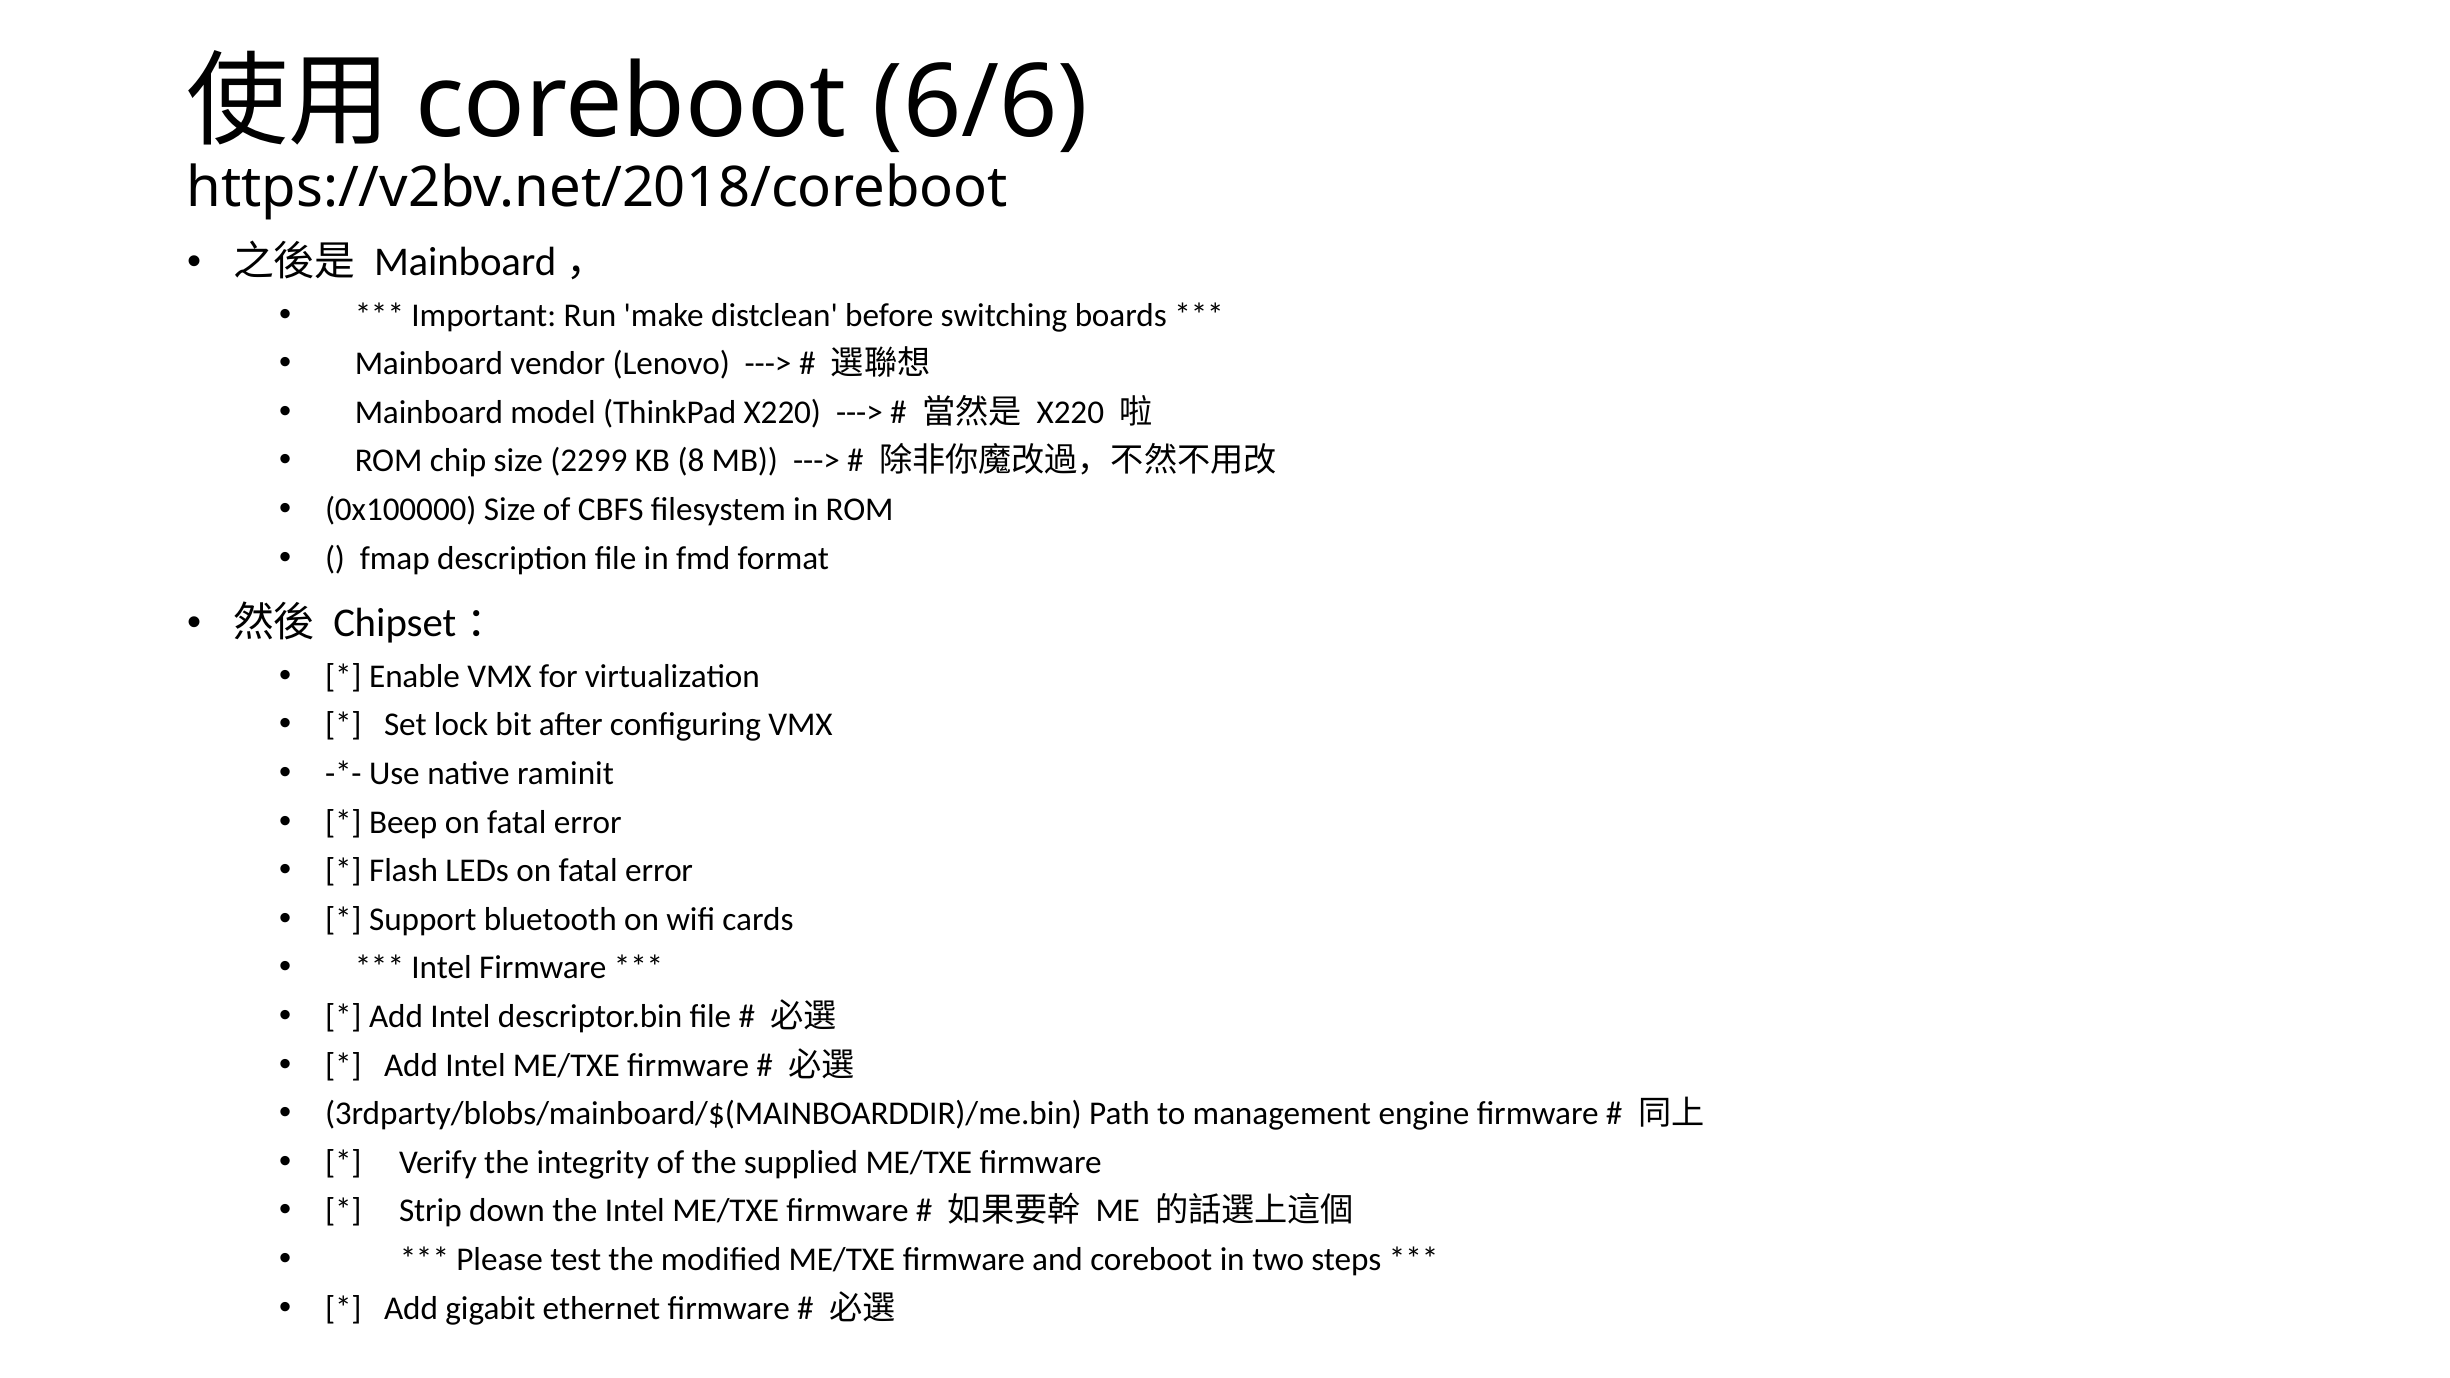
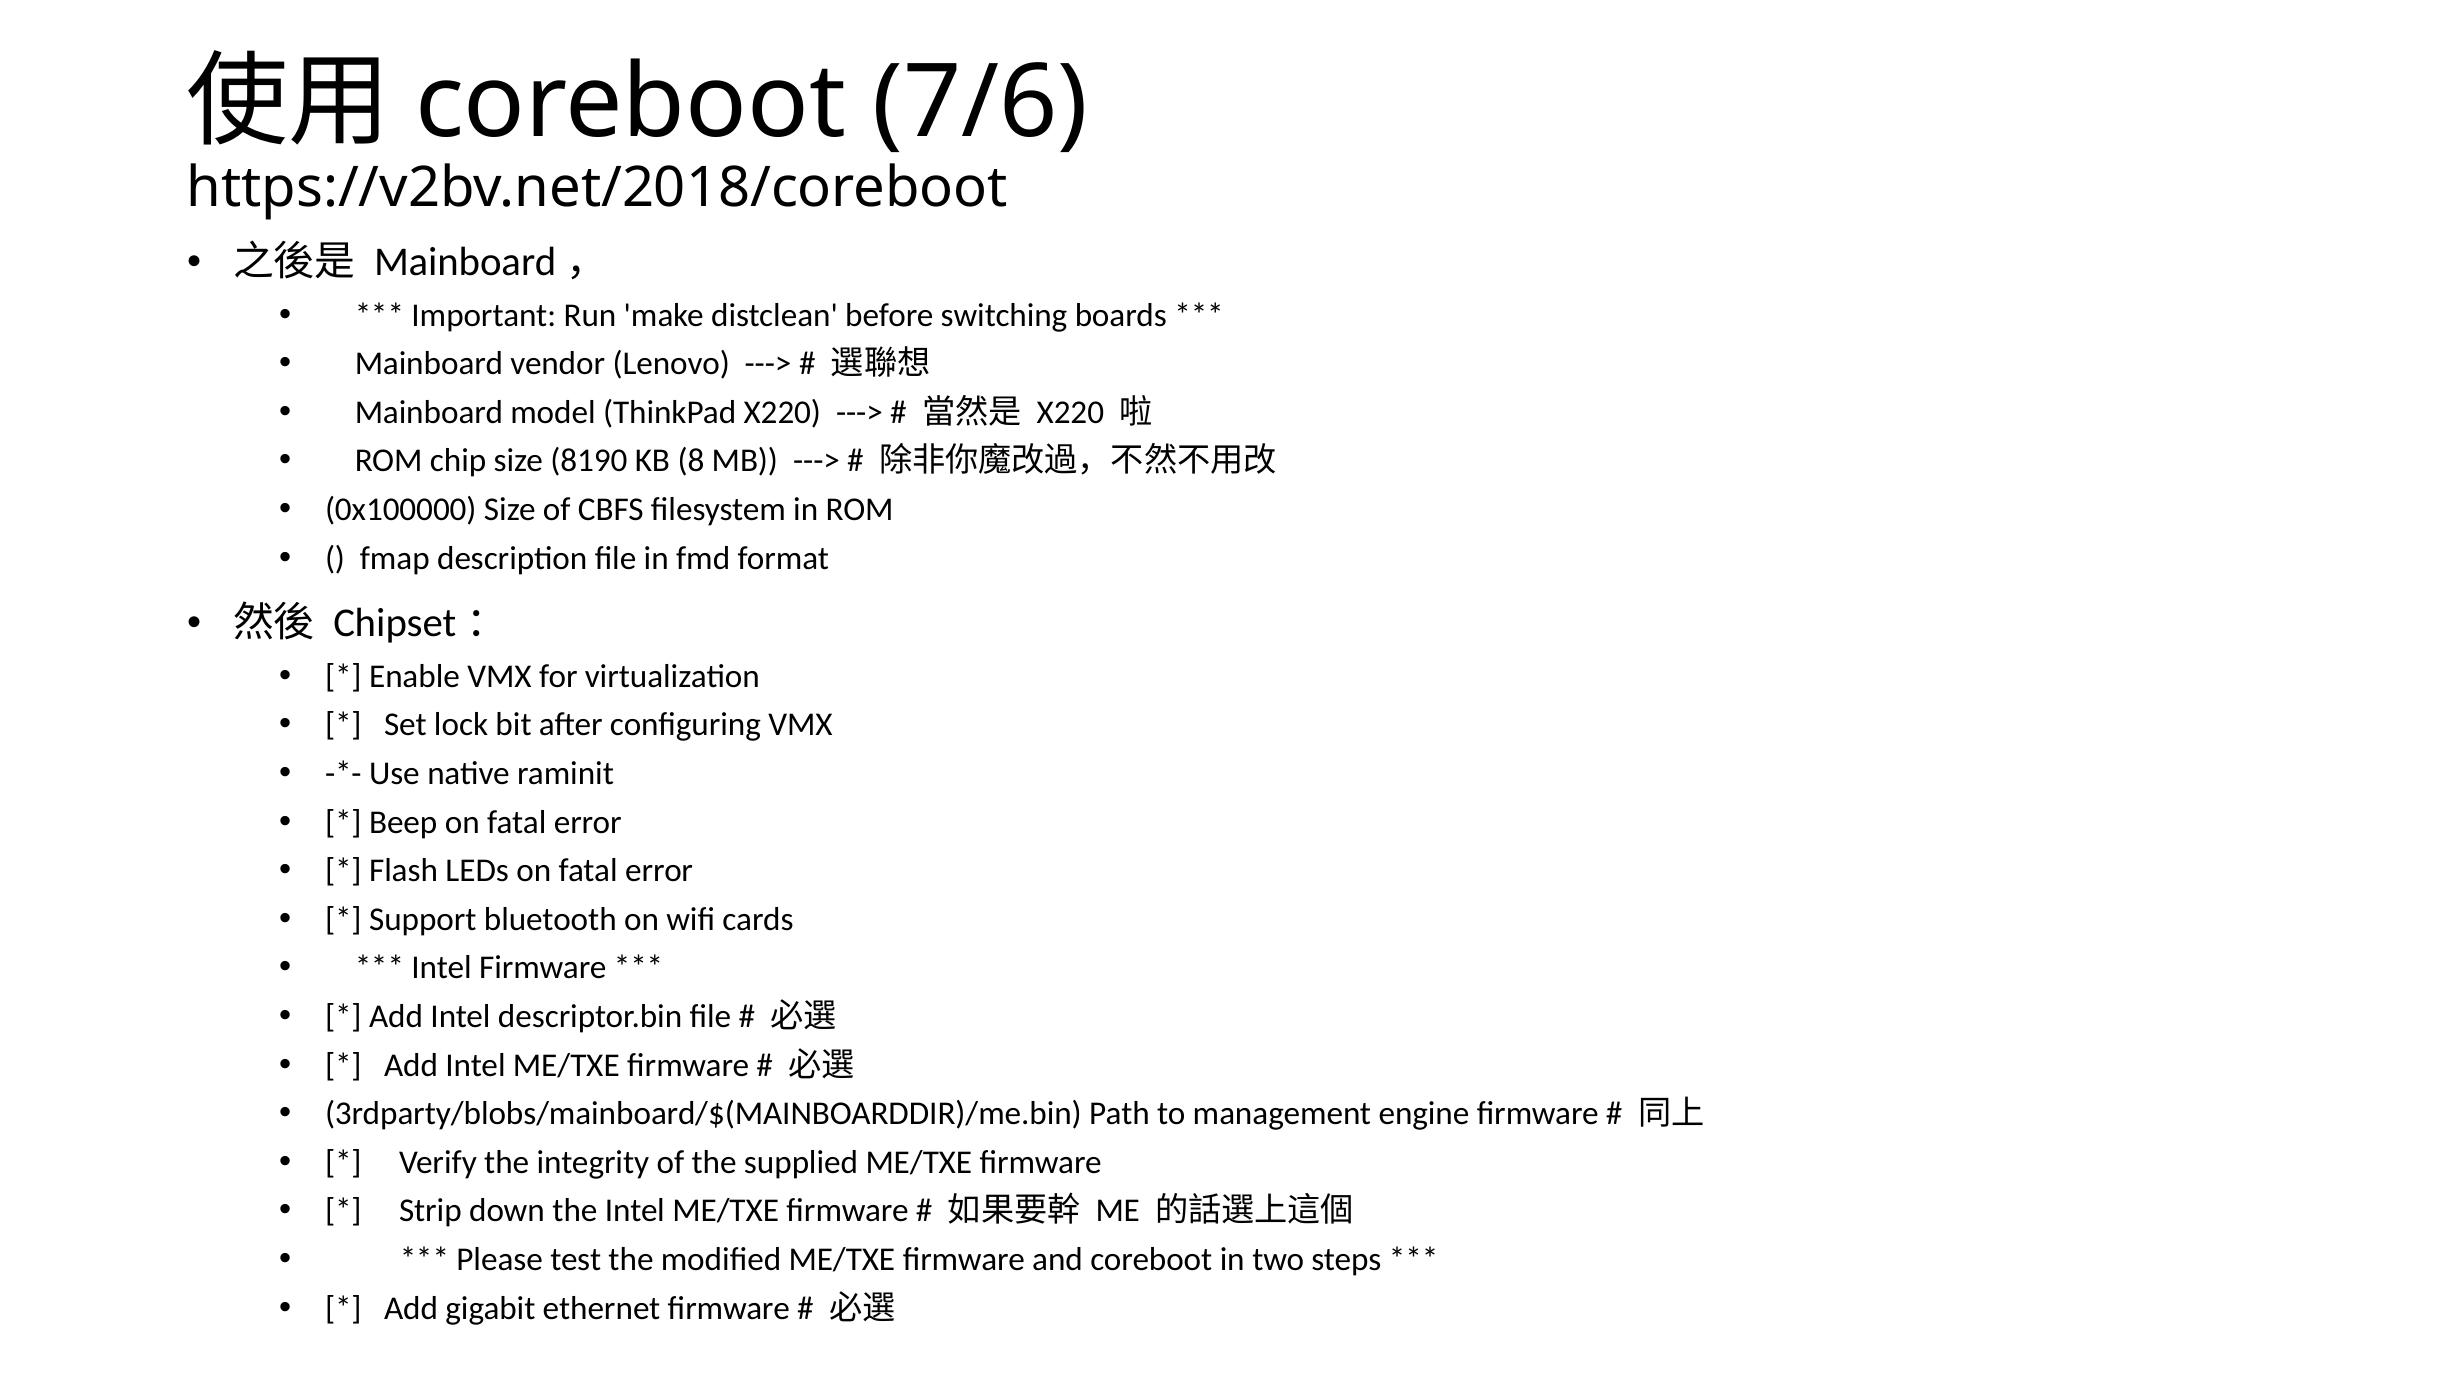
6/6: 6/6 -> 7/6
2299: 2299 -> 8190
